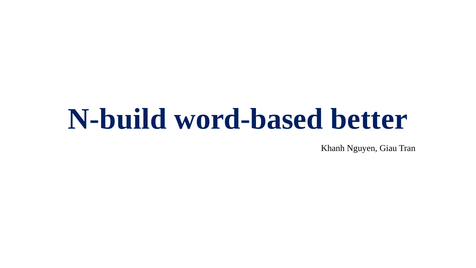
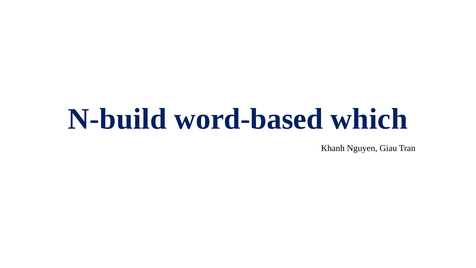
better: better -> which
